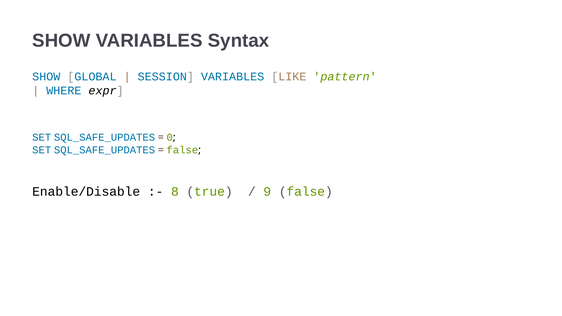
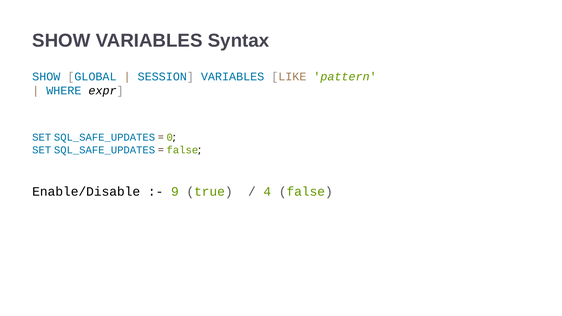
8: 8 -> 9
9: 9 -> 4
